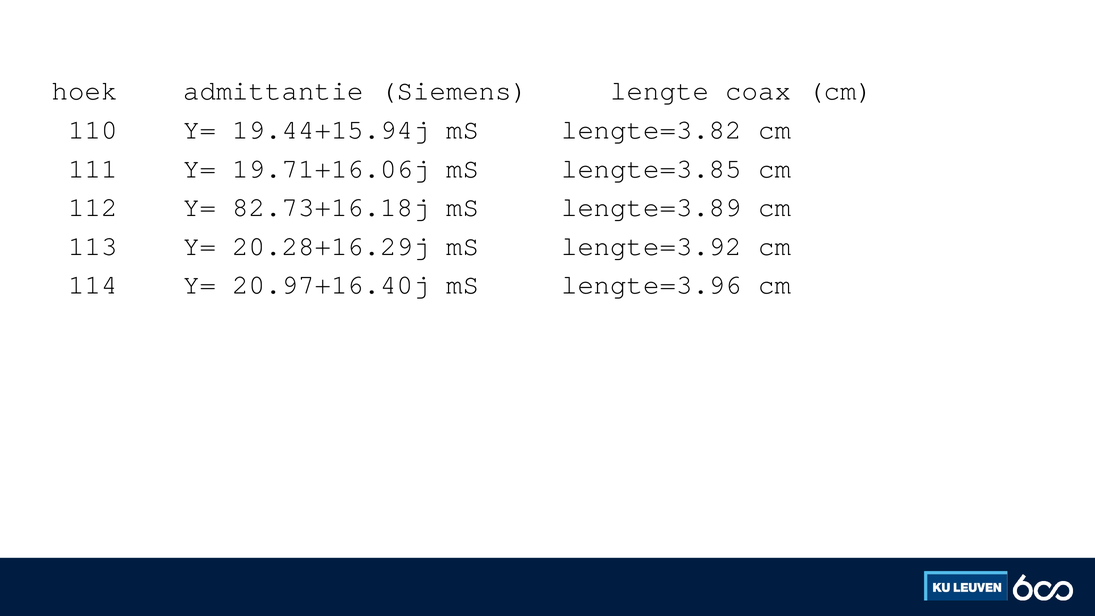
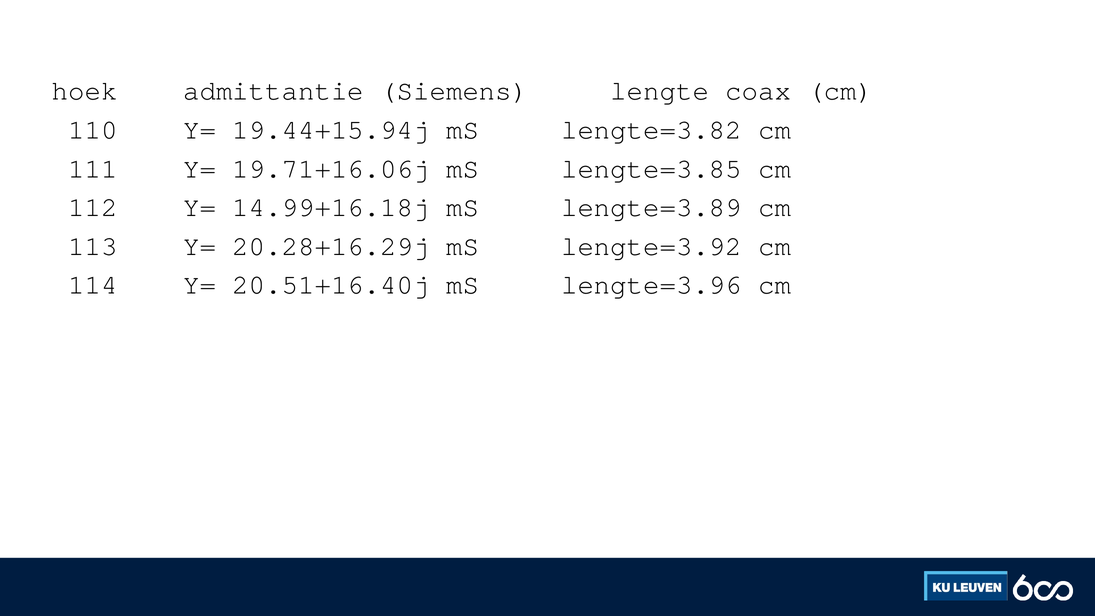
82.73+16.18j: 82.73+16.18j -> 14.99+16.18j
20.97+16.40j: 20.97+16.40j -> 20.51+16.40j
